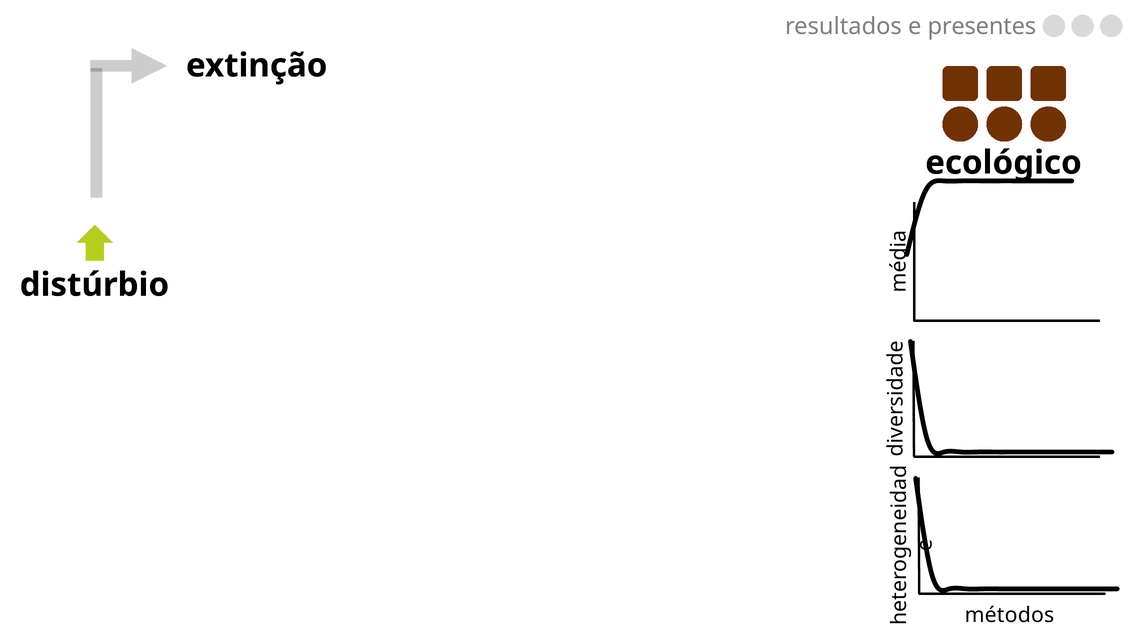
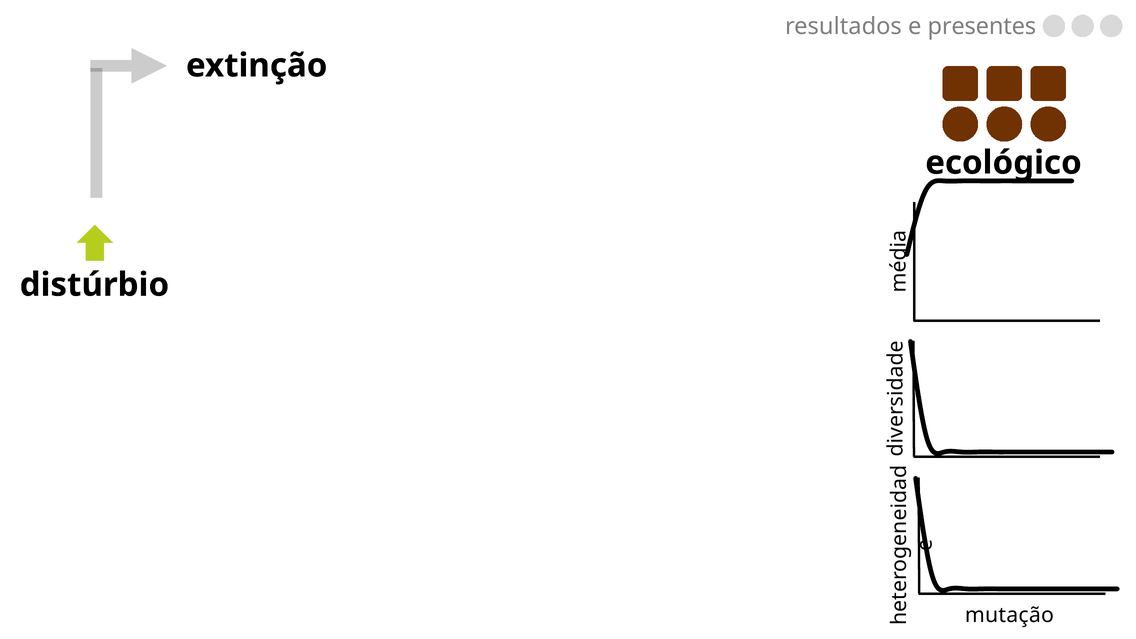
métodos: métodos -> mutação
